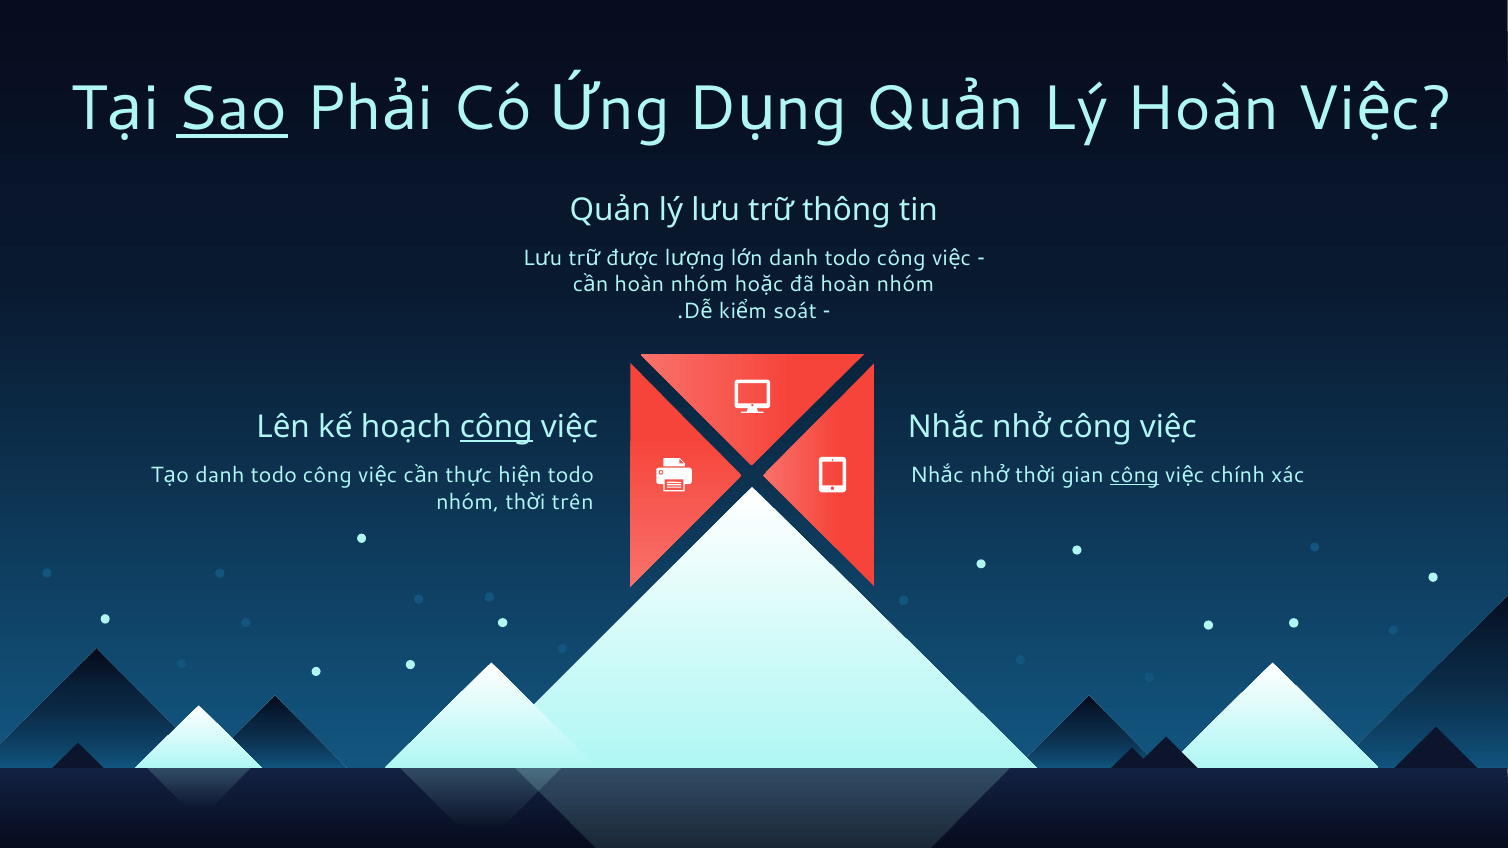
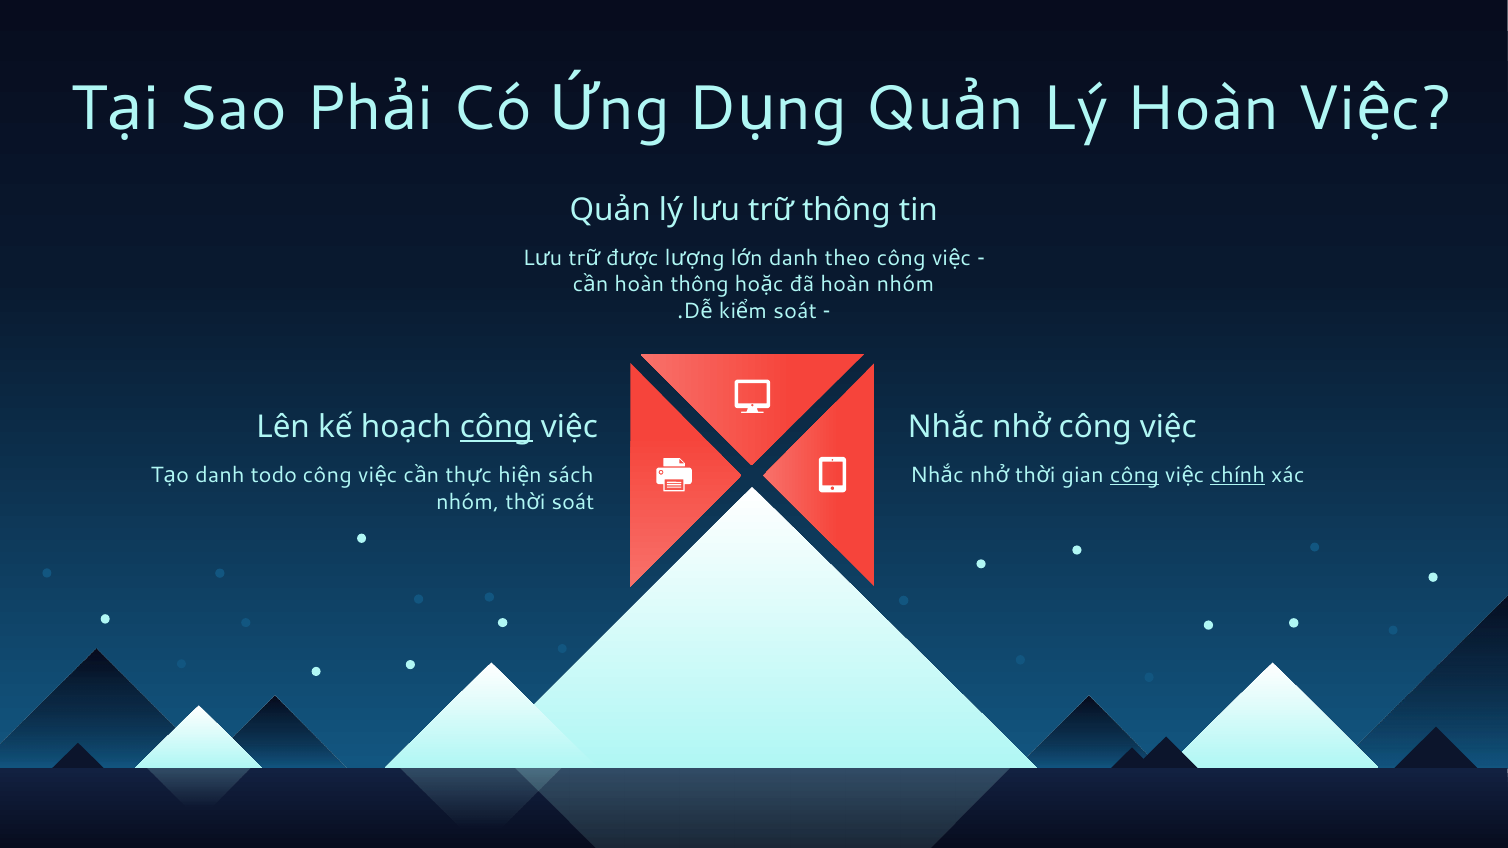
Sao underline: present -> none
todo at (848, 258): todo -> theo
nhóm at (699, 285): nhóm -> thông
todo at (571, 475): todo -> sách
chính underline: none -> present
trên at (573, 502): trên -> soát
